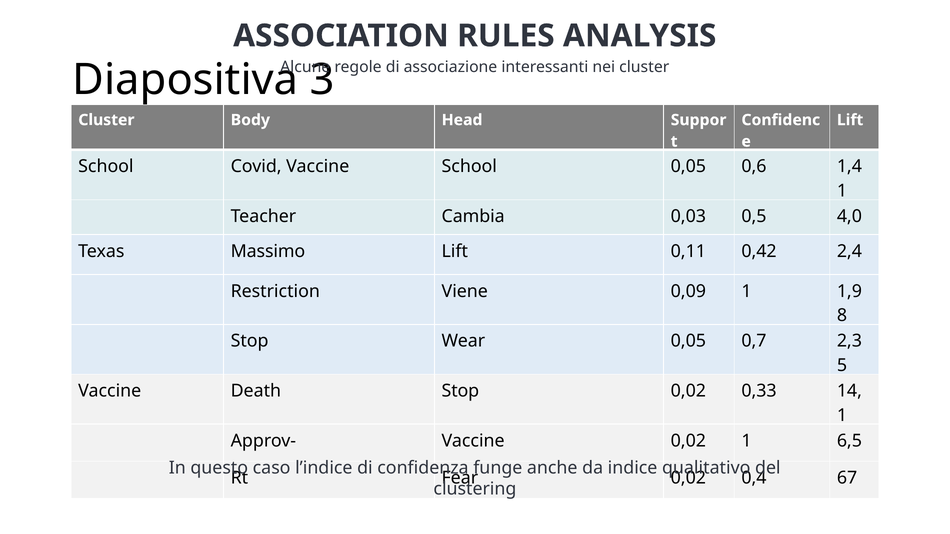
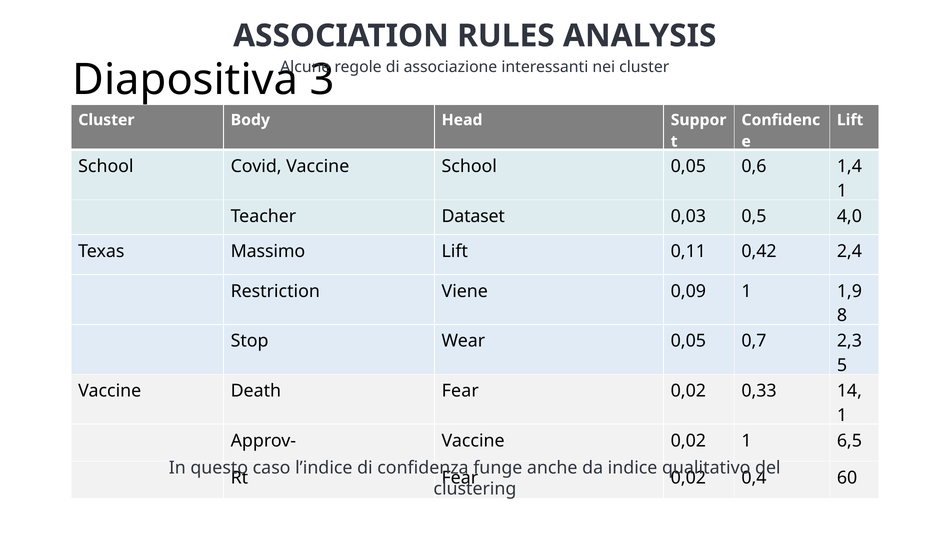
Cambia: Cambia -> Dataset
Death Stop: Stop -> Fear
67: 67 -> 60
